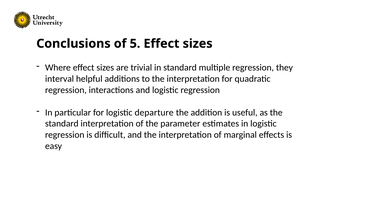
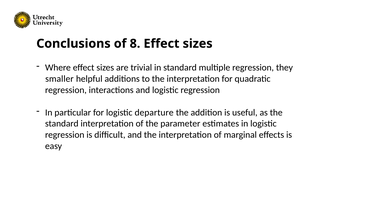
5: 5 -> 8
interval: interval -> smaller
